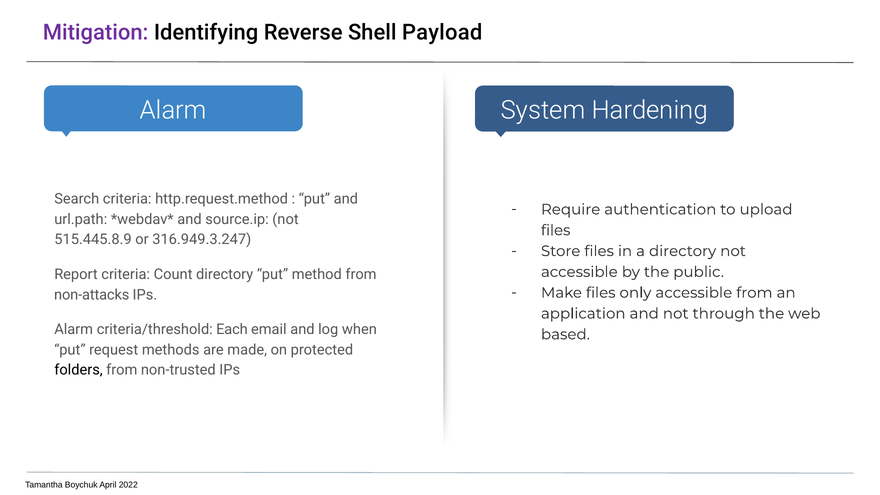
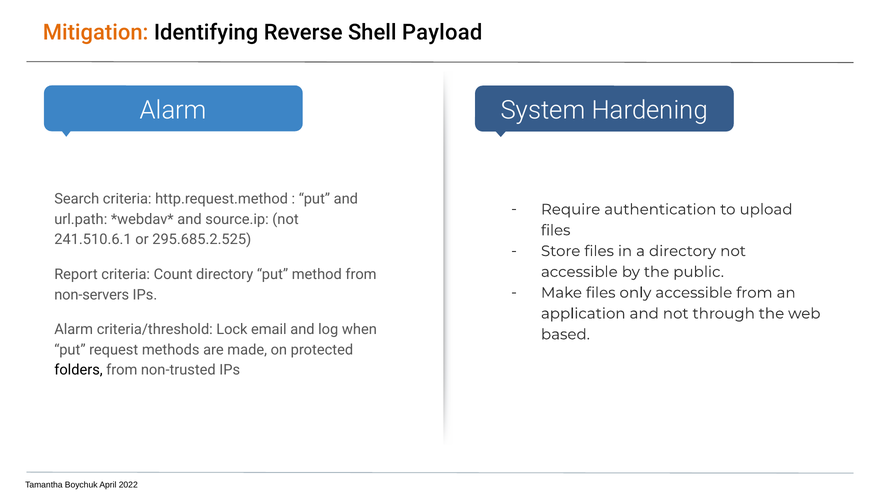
Mitigation colour: purple -> orange
515.445.8.9: 515.445.8.9 -> 241.510.6.1
316.949.3.247: 316.949.3.247 -> 295.685.2.525
non-attacks: non-attacks -> non-servers
Each: Each -> Lock
